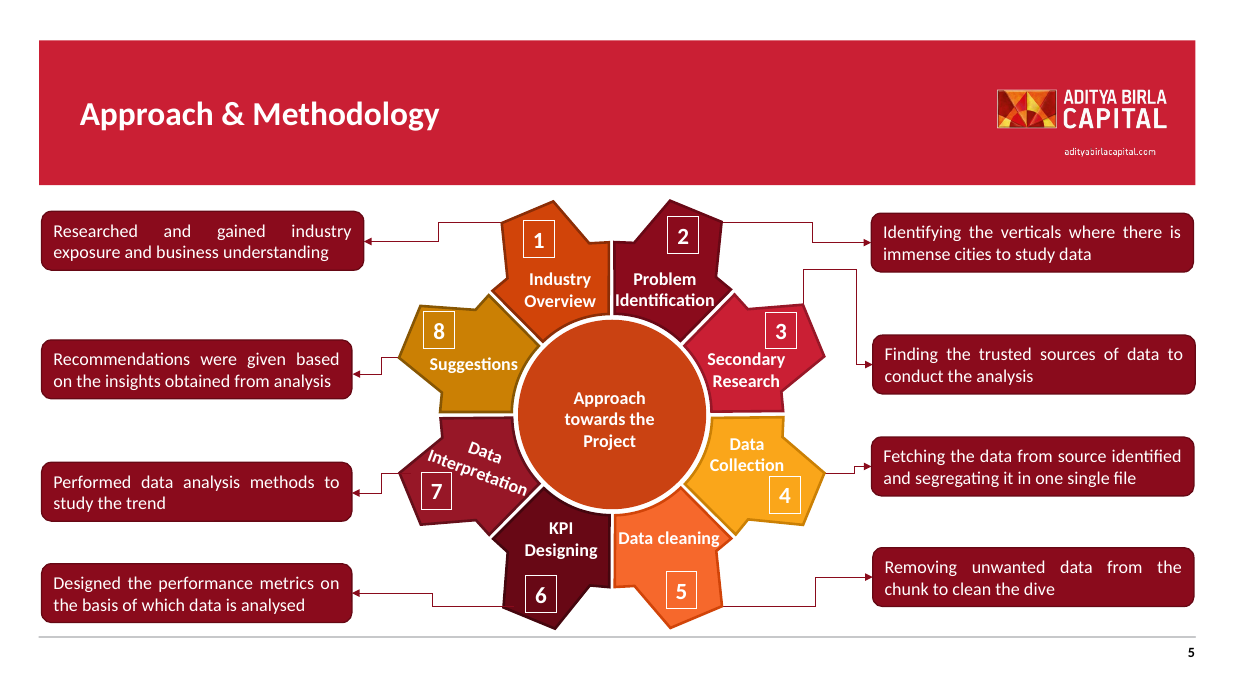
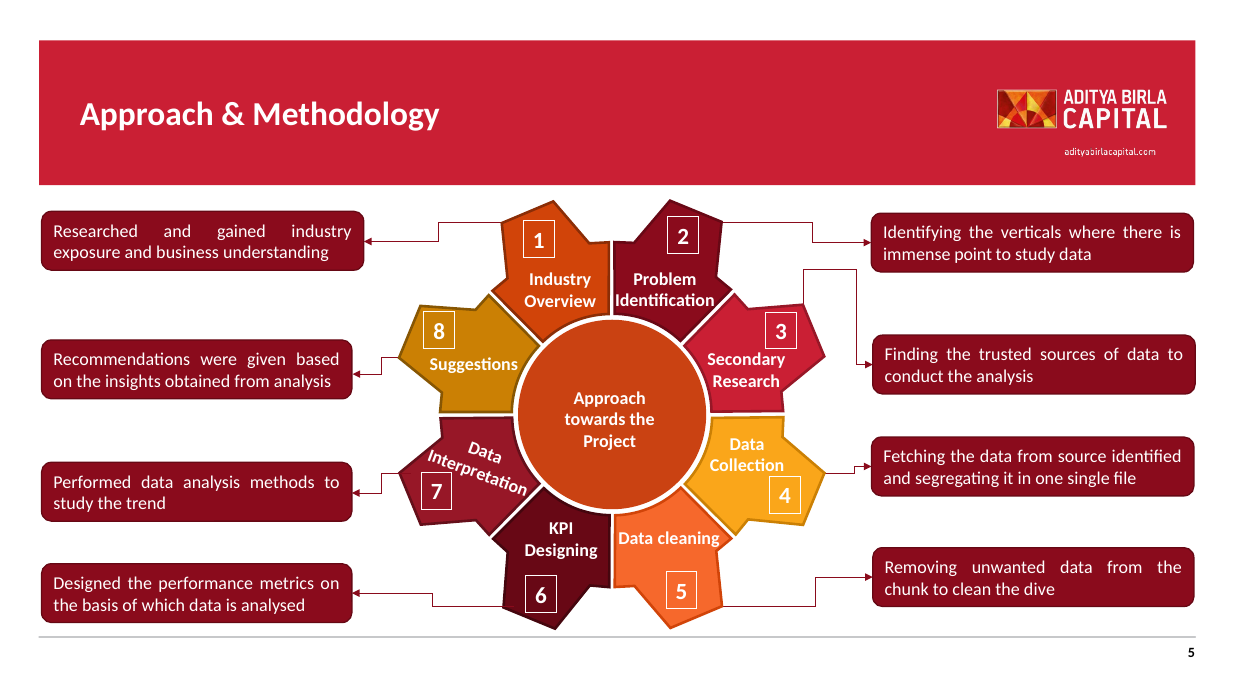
cities: cities -> point
